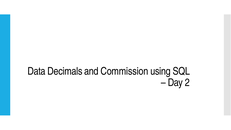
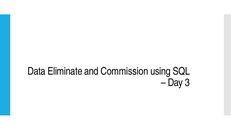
Decimals: Decimals -> Eliminate
2: 2 -> 3
